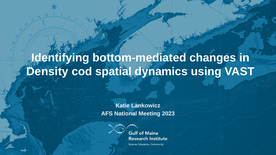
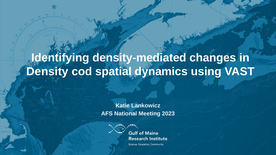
bottom-mediated: bottom-mediated -> density-mediated
